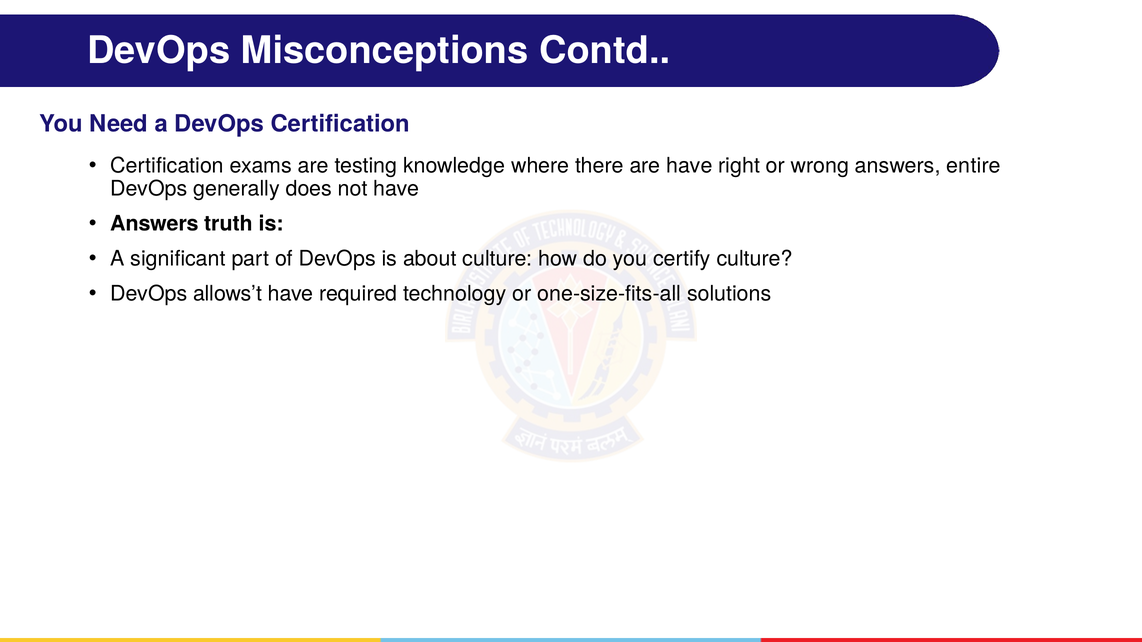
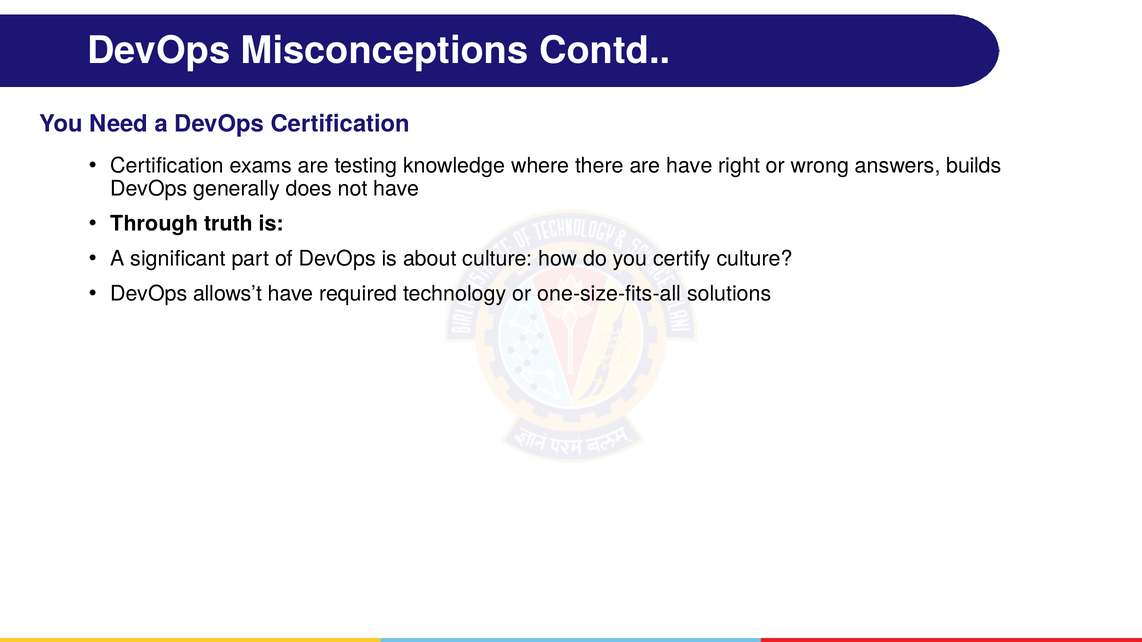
entire: entire -> builds
Answers at (154, 224): Answers -> Through
